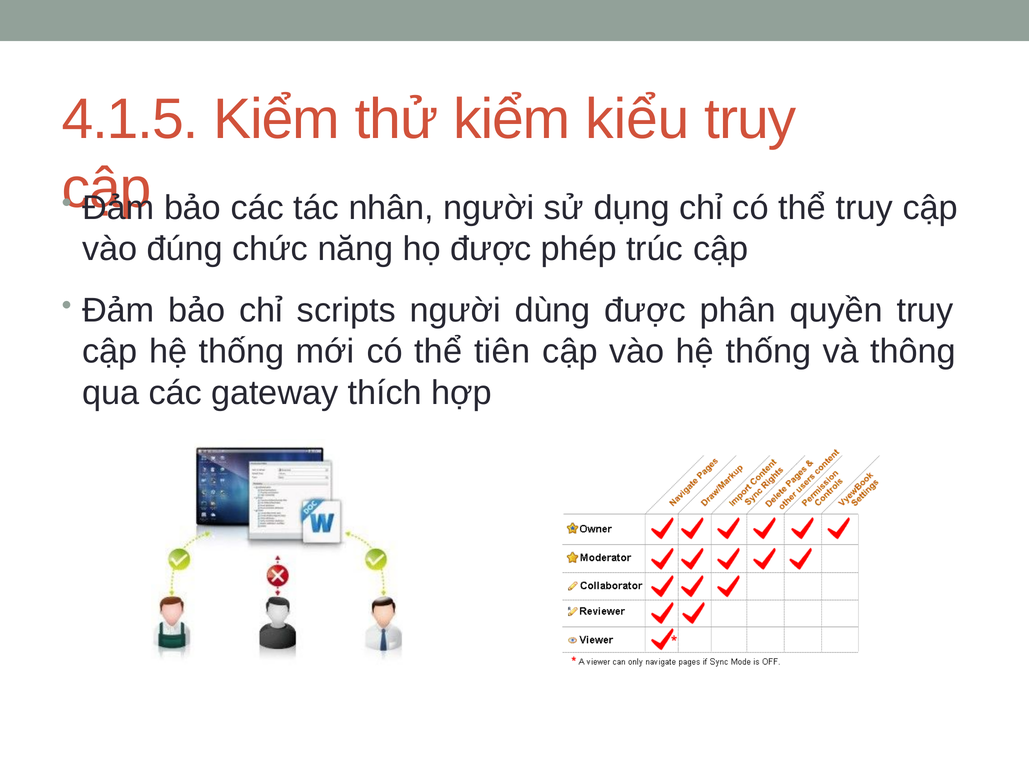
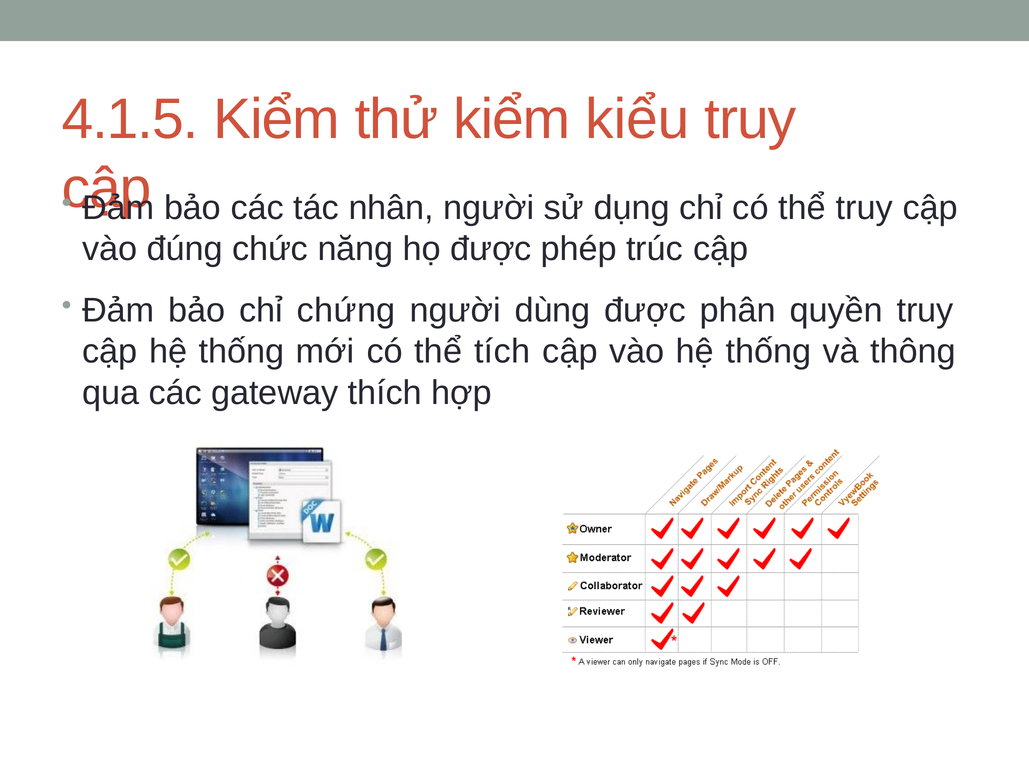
scripts: scripts -> chứng
tiên: tiên -> tích
